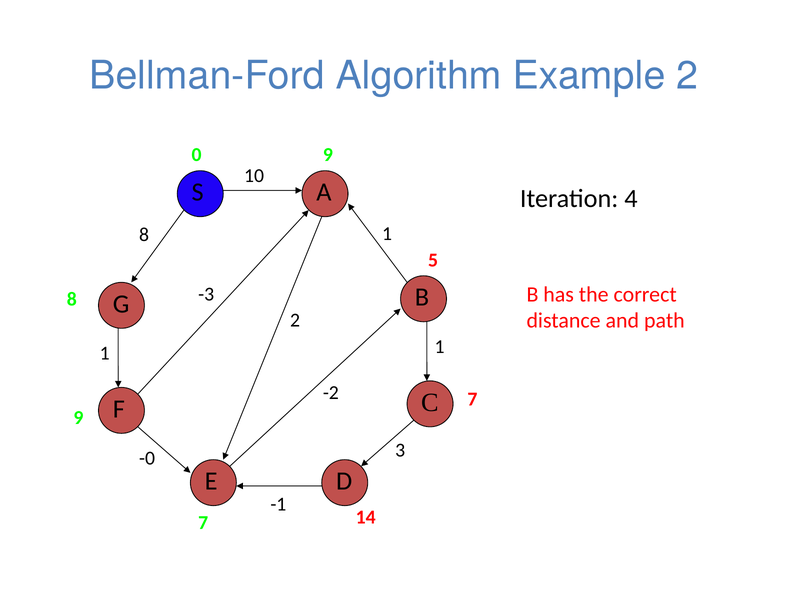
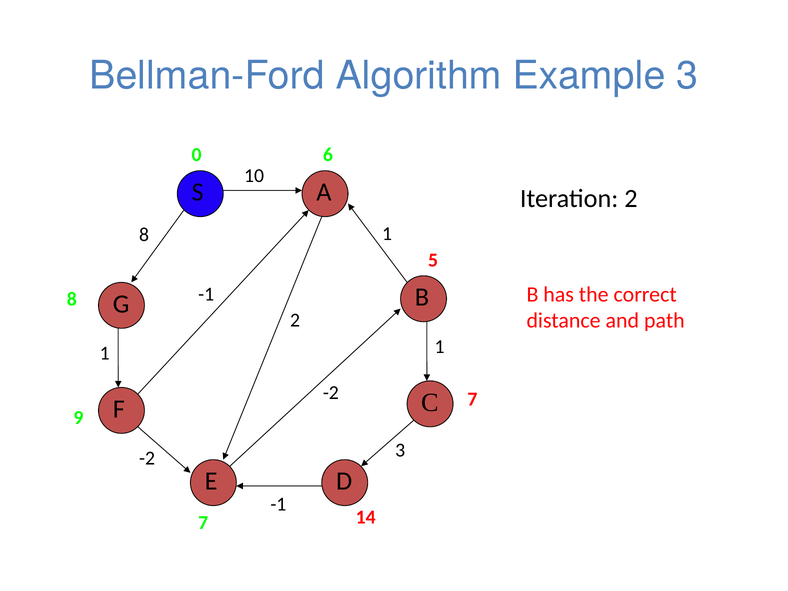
Example 2: 2 -> 3
0 9: 9 -> 6
Iteration 4: 4 -> 2
-3 at (206, 294): -3 -> -1
-0 at (147, 458): -0 -> -2
